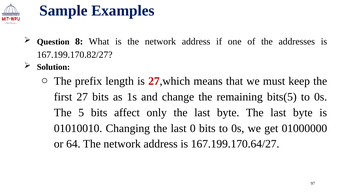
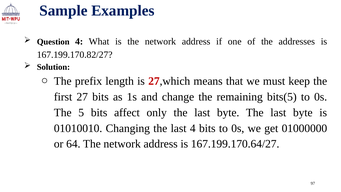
Question 8: 8 -> 4
last 0: 0 -> 4
